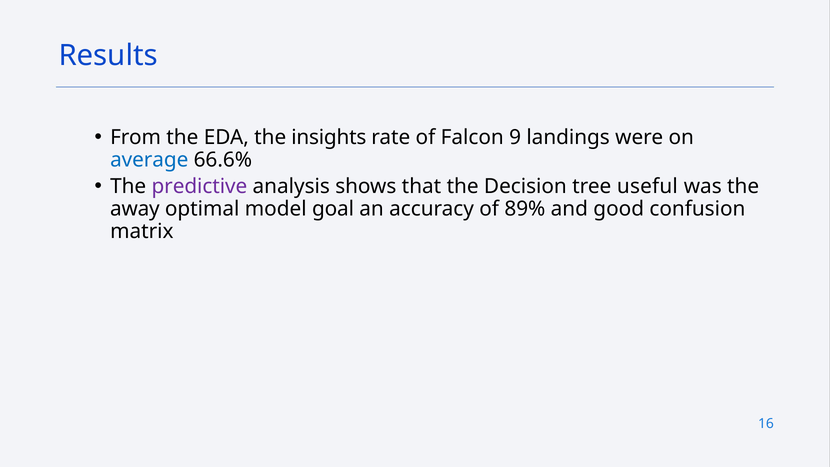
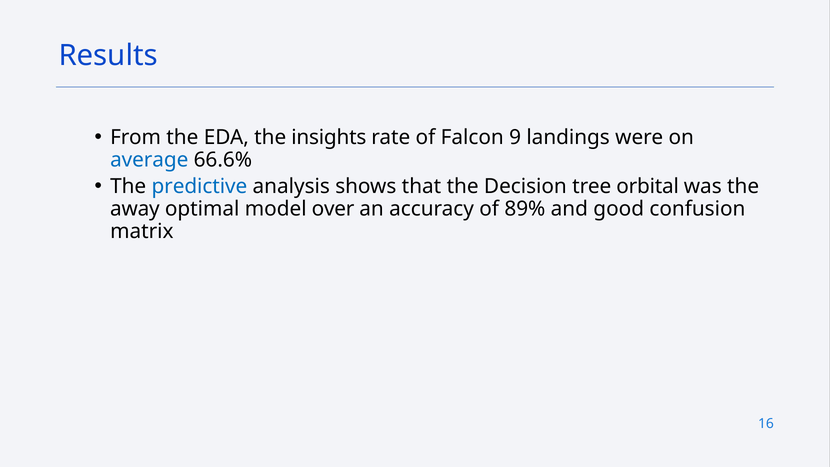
predictive colour: purple -> blue
useful: useful -> orbital
goal: goal -> over
